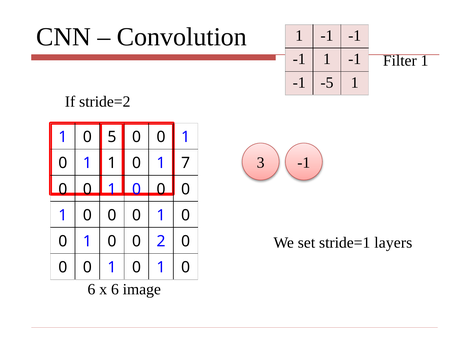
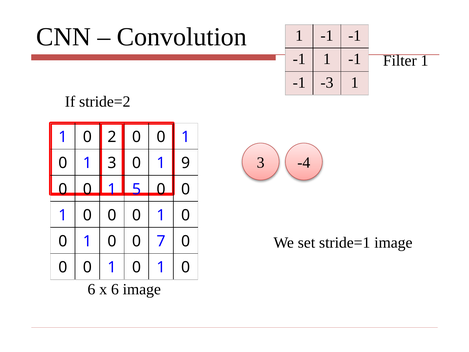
-5: -5 -> -3
5: 5 -> 2
3 -1: -1 -> -4
0 1 1: 1 -> 3
7: 7 -> 9
0 at (136, 189): 0 -> 5
stride=1 layers: layers -> image
2: 2 -> 7
